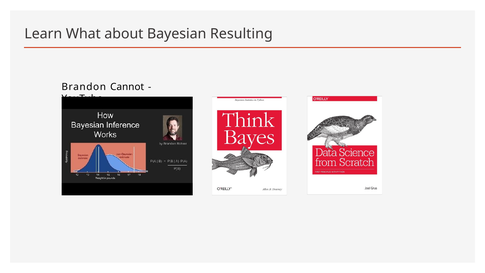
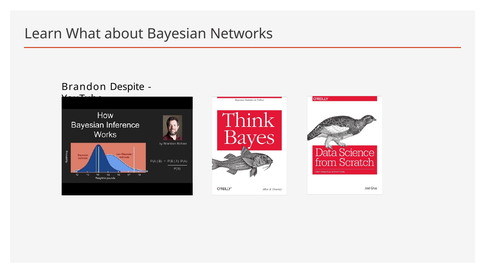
Resulting: Resulting -> Networks
Cannot: Cannot -> Despite
